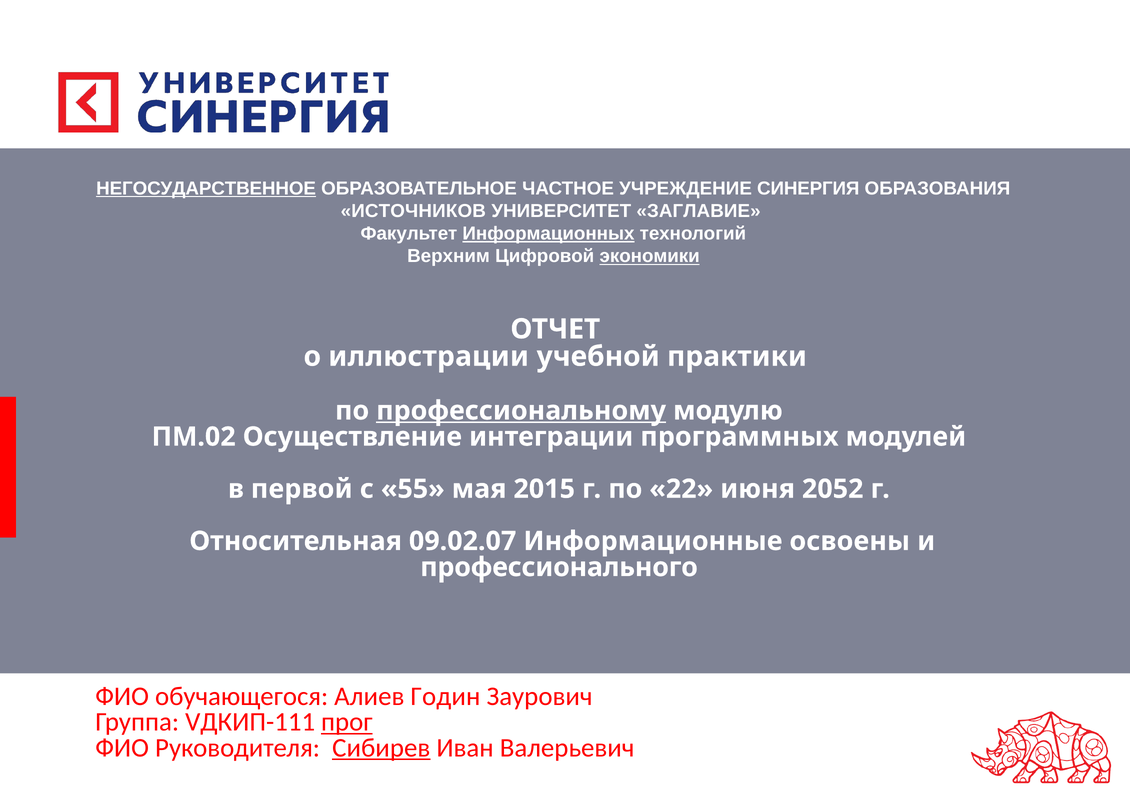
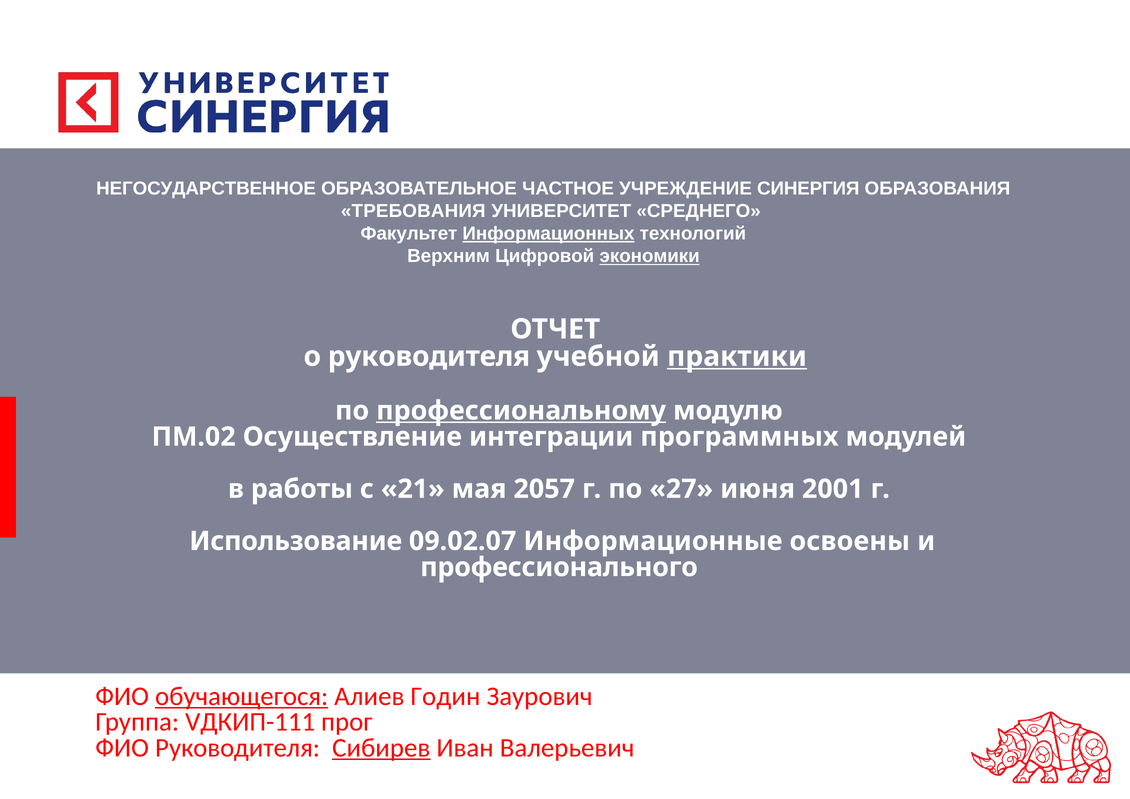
НЕГОСУДАРСТВЕННОЕ underline: present -> none
ИСТОЧНИКОВ: ИСТОЧНИКОВ -> ТРЕБОВАНИЯ
ЗАГЛАВИЕ: ЗАГЛАВИЕ -> СРЕДНЕГО
о иллюстрации: иллюстрации -> руководителя
практики underline: none -> present
первой: первой -> работы
55: 55 -> 21
2015: 2015 -> 2057
22: 22 -> 27
2052: 2052 -> 2001
Относительная: Относительная -> Использование
обучающегося underline: none -> present
прог underline: present -> none
